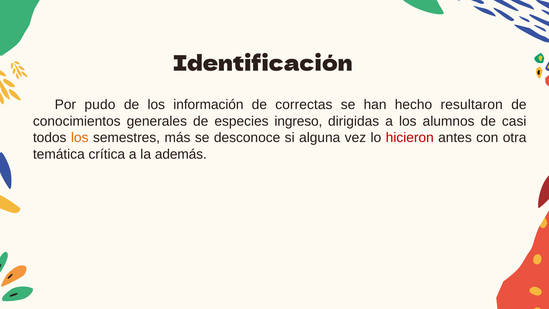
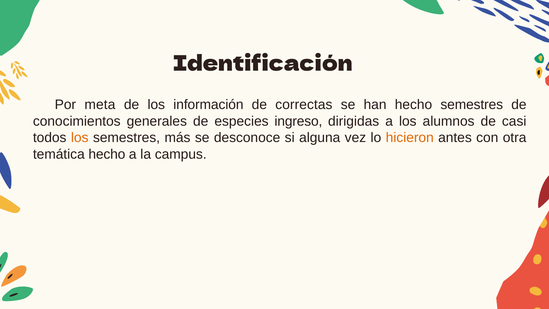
pudo: pudo -> meta
hecho resultaron: resultaron -> semestres
hicieron colour: red -> orange
temática crítica: crítica -> hecho
además: además -> campus
